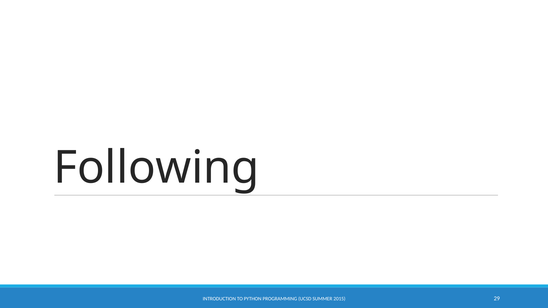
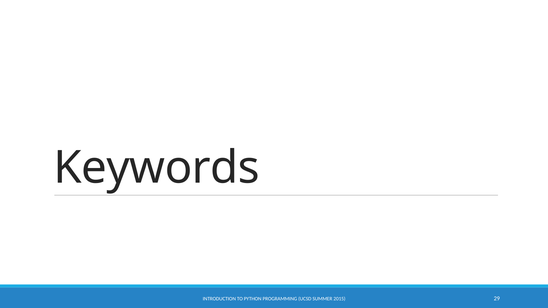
Following: Following -> Keywords
